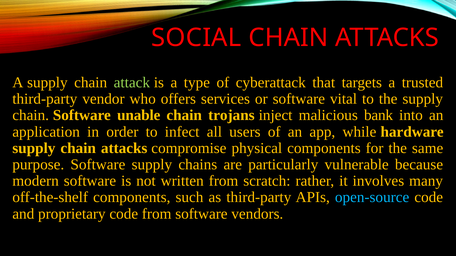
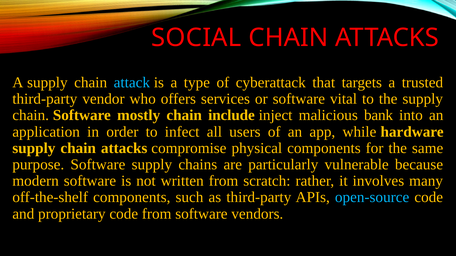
attack colour: light green -> light blue
unable: unable -> mostly
trojans: trojans -> include
